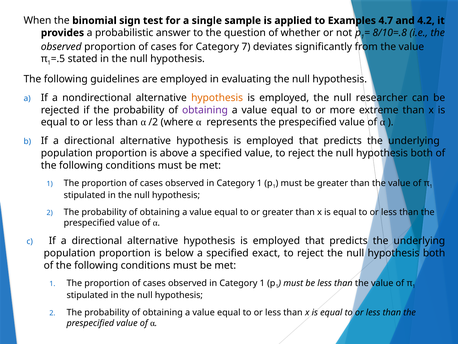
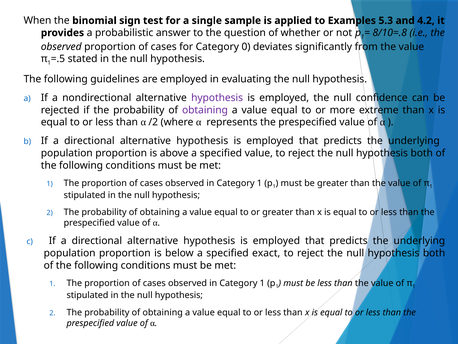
4.7: 4.7 -> 5.3
7: 7 -> 0
hypothesis at (217, 98) colour: orange -> purple
researcher: researcher -> confidence
